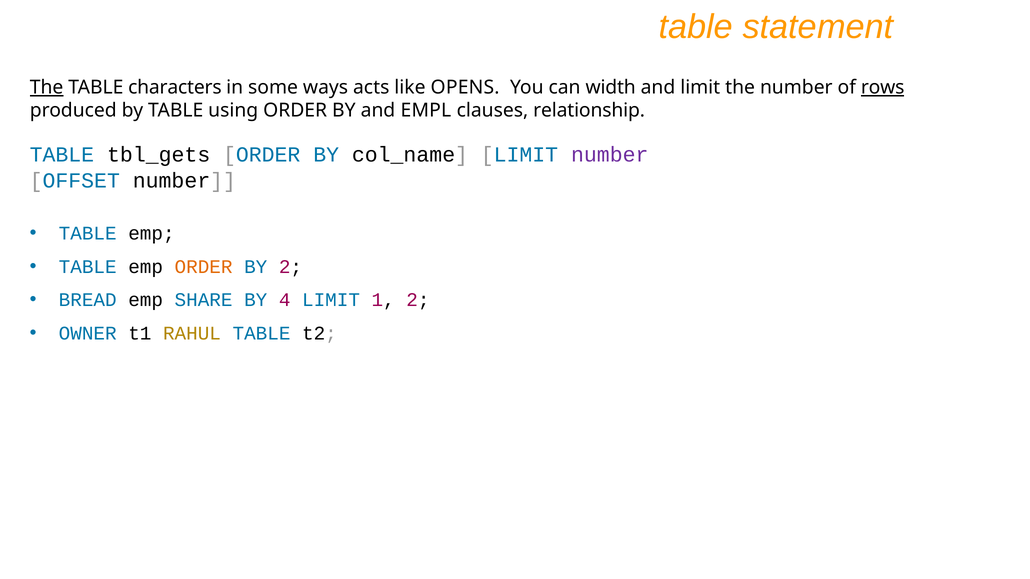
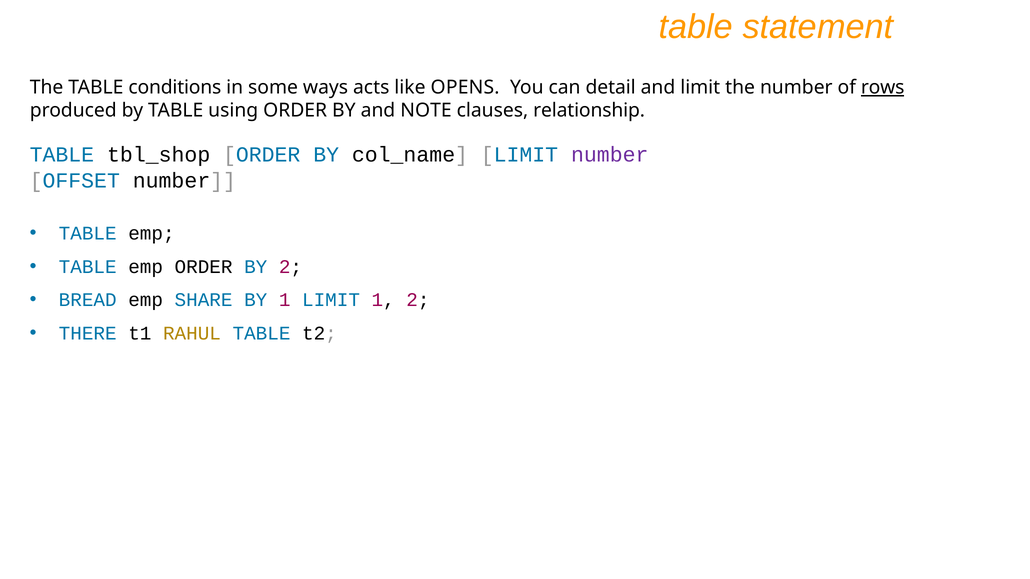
The at (47, 88) underline: present -> none
characters: characters -> conditions
width: width -> detail
EMPL: EMPL -> NOTE
tbl_gets: tbl_gets -> tbl_shop
ORDER at (204, 267) colour: orange -> black
BY 4: 4 -> 1
OWNER: OWNER -> THERE
